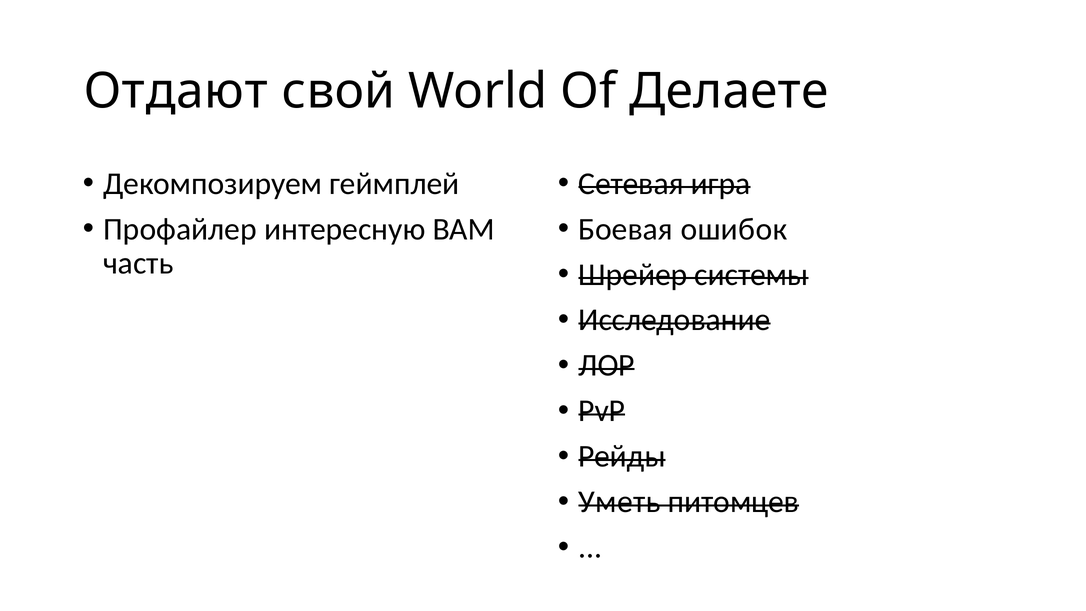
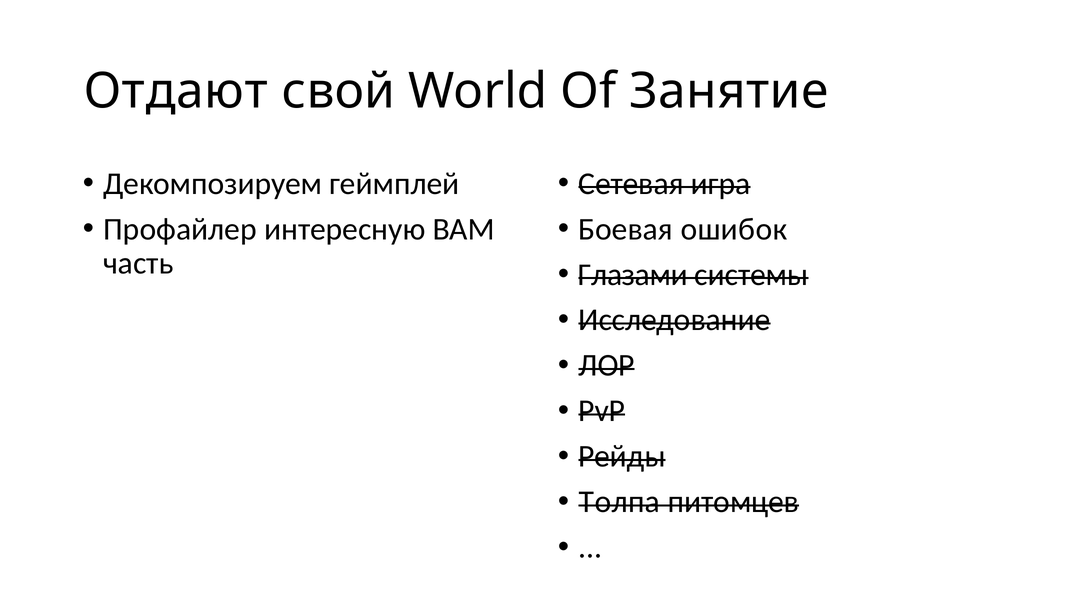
Делаете: Делаете -> Занятие
Шрейер: Шрейер -> Глазами
Уметь: Уметь -> Толпа
